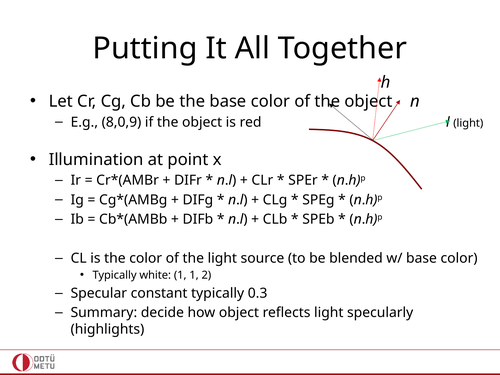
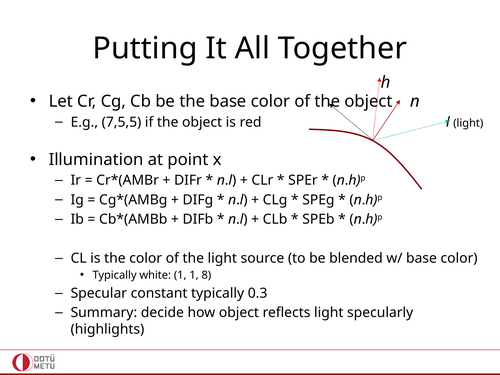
8,0,9: 8,0,9 -> 7,5,5
2: 2 -> 8
